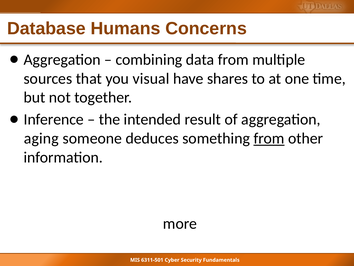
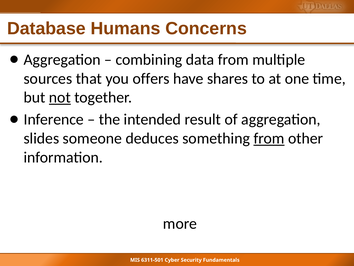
visual: visual -> offers
not underline: none -> present
aging: aging -> slides
